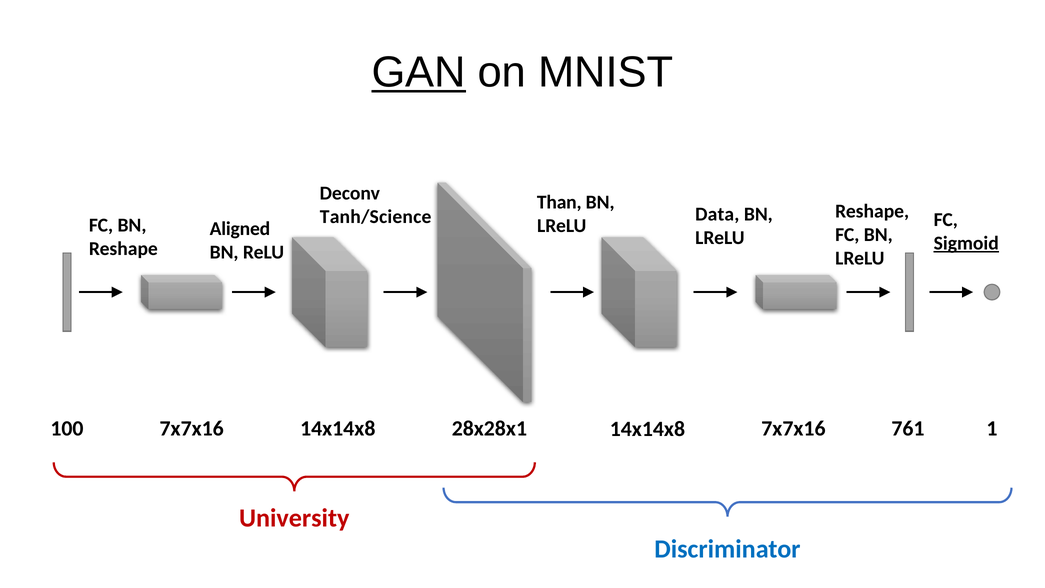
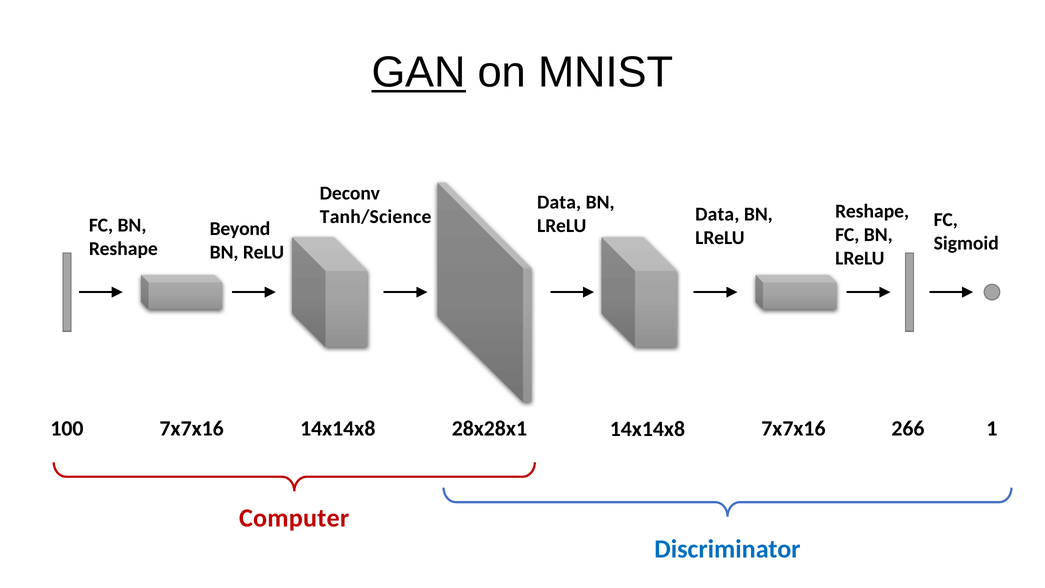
Than at (559, 202): Than -> Data
Aligned: Aligned -> Beyond
Sigmoid underline: present -> none
761: 761 -> 266
University: University -> Computer
